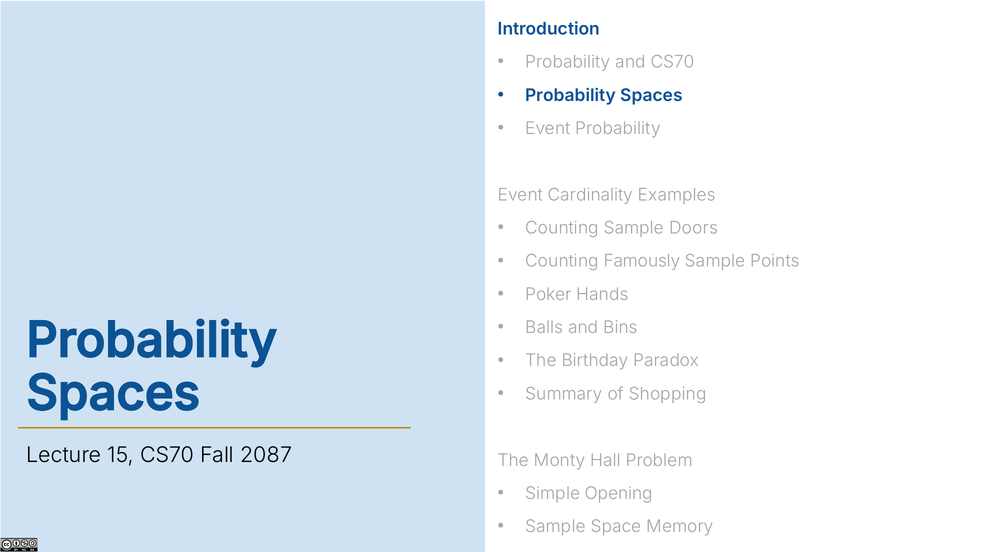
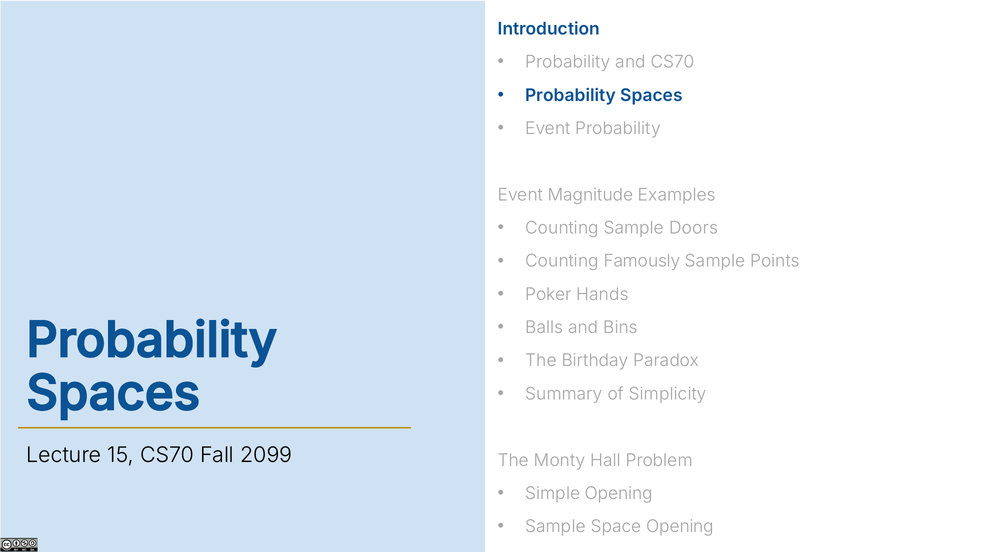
Cardinality: Cardinality -> Magnitude
Shopping: Shopping -> Simplicity
2087: 2087 -> 2099
Space Memory: Memory -> Opening
